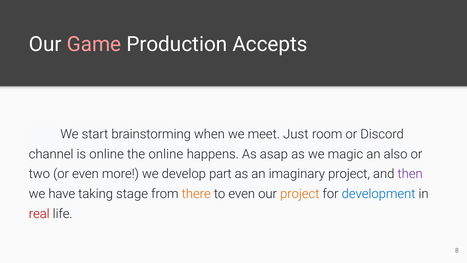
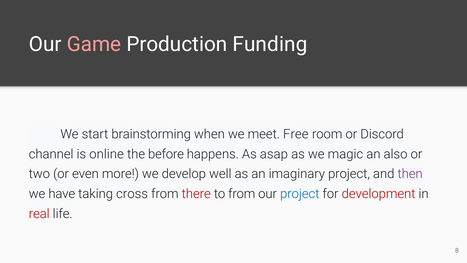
Accepts: Accepts -> Funding
Just: Just -> Free
the online: online -> before
part: part -> well
stage: stage -> cross
there colour: orange -> red
to even: even -> from
project at (300, 194) colour: orange -> blue
development colour: blue -> red
